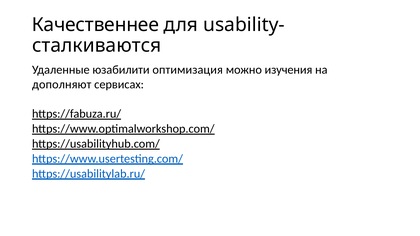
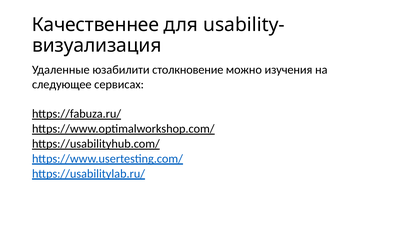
сталкиваются: сталкиваются -> визуализация
оптимизация: оптимизация -> столкновение
дополняют: дополняют -> следующее
